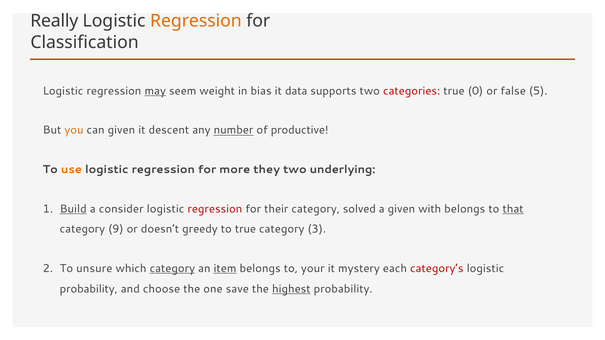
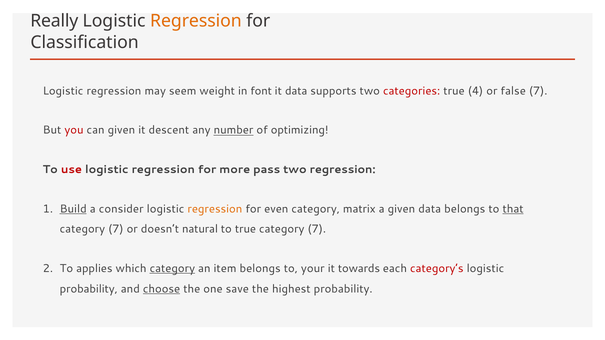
may underline: present -> none
bias: bias -> font
0: 0 -> 4
false 5: 5 -> 7
you colour: orange -> red
productive: productive -> optimizing
use colour: orange -> red
they: they -> pass
two underlying: underlying -> regression
regression at (215, 209) colour: red -> orange
their: their -> even
solved: solved -> matrix
given with: with -> data
9 at (116, 229): 9 -> 7
greedy: greedy -> natural
3 at (317, 229): 3 -> 7
unsure: unsure -> applies
item underline: present -> none
mystery: mystery -> towards
choose underline: none -> present
highest underline: present -> none
